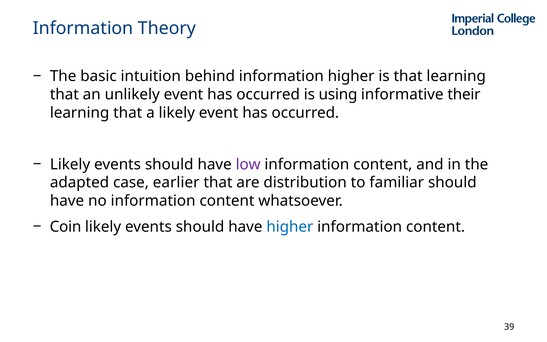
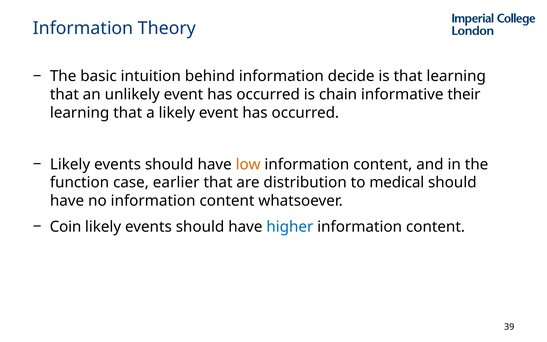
information higher: higher -> decide
using: using -> chain
low colour: purple -> orange
adapted: adapted -> function
familiar: familiar -> medical
